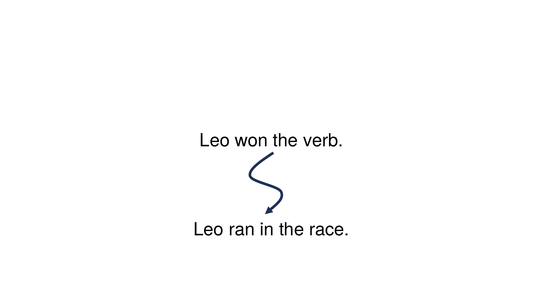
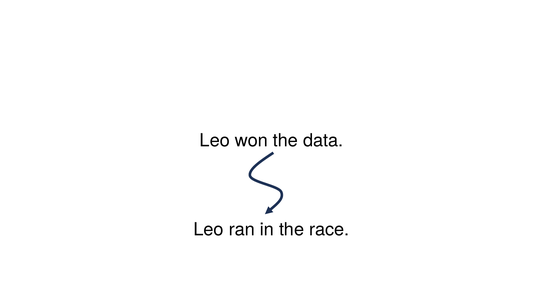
verb: verb -> data
